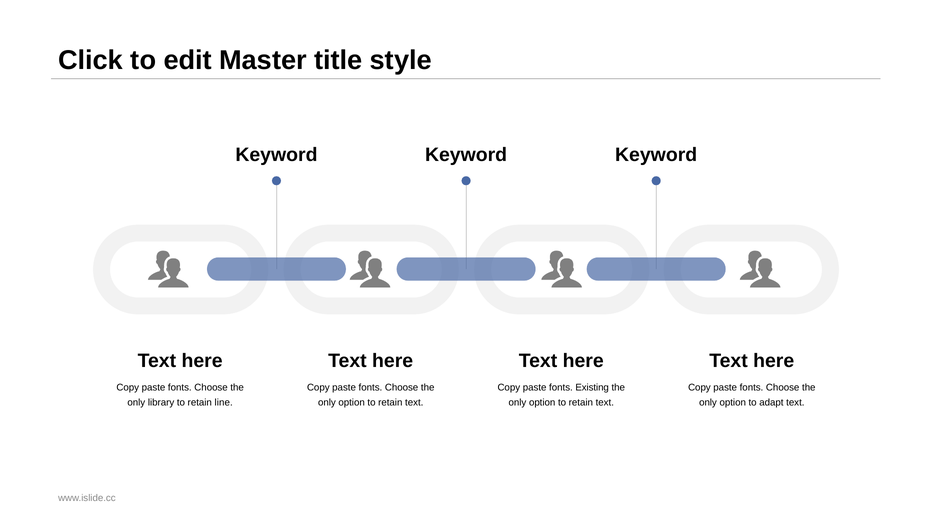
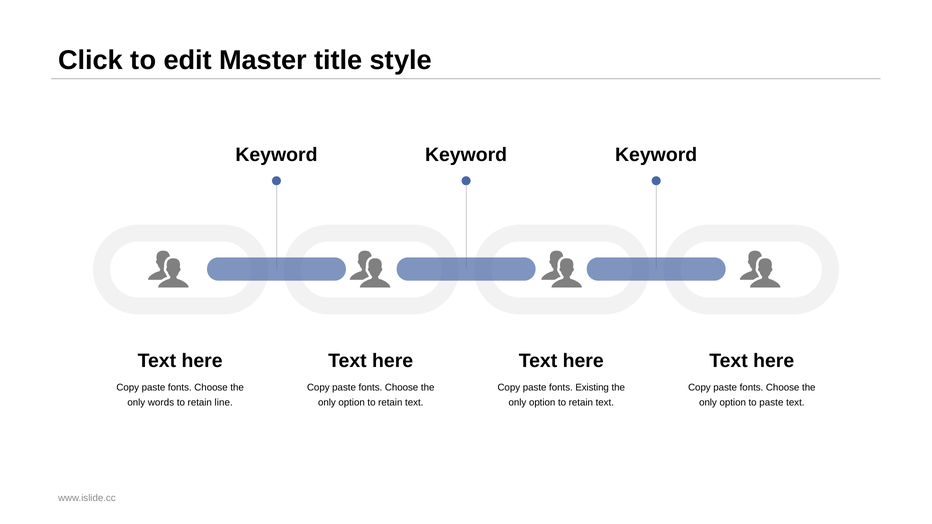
library: library -> words
to adapt: adapt -> paste
